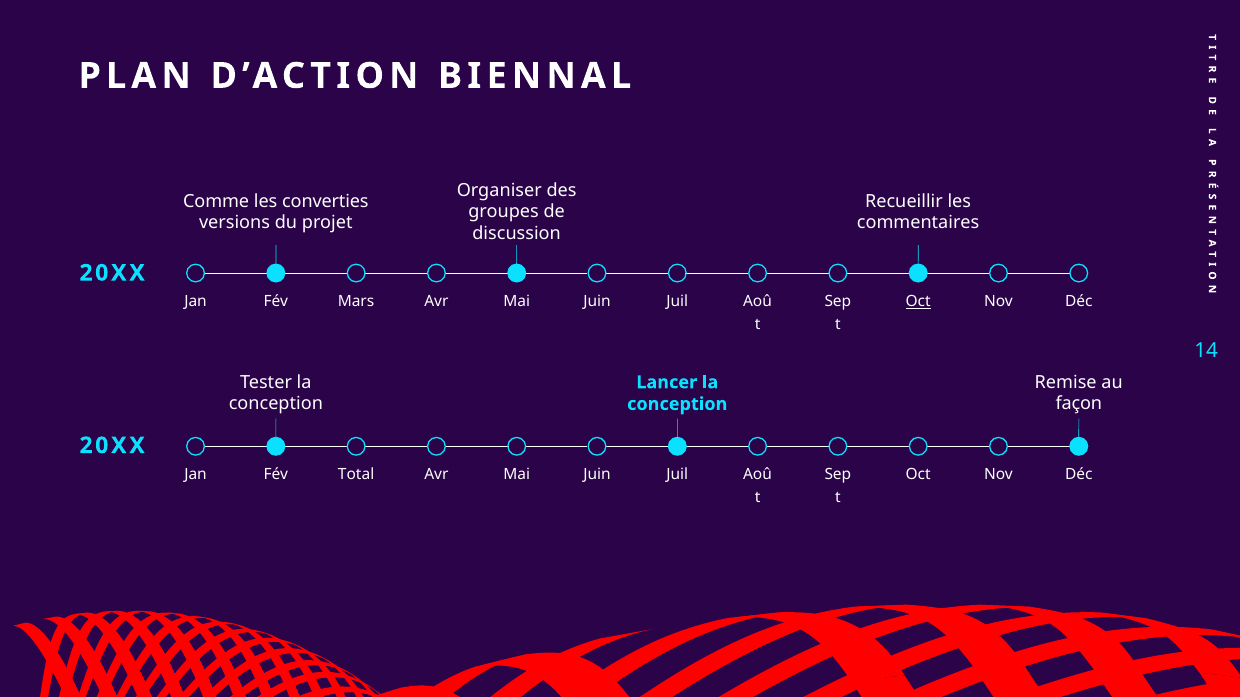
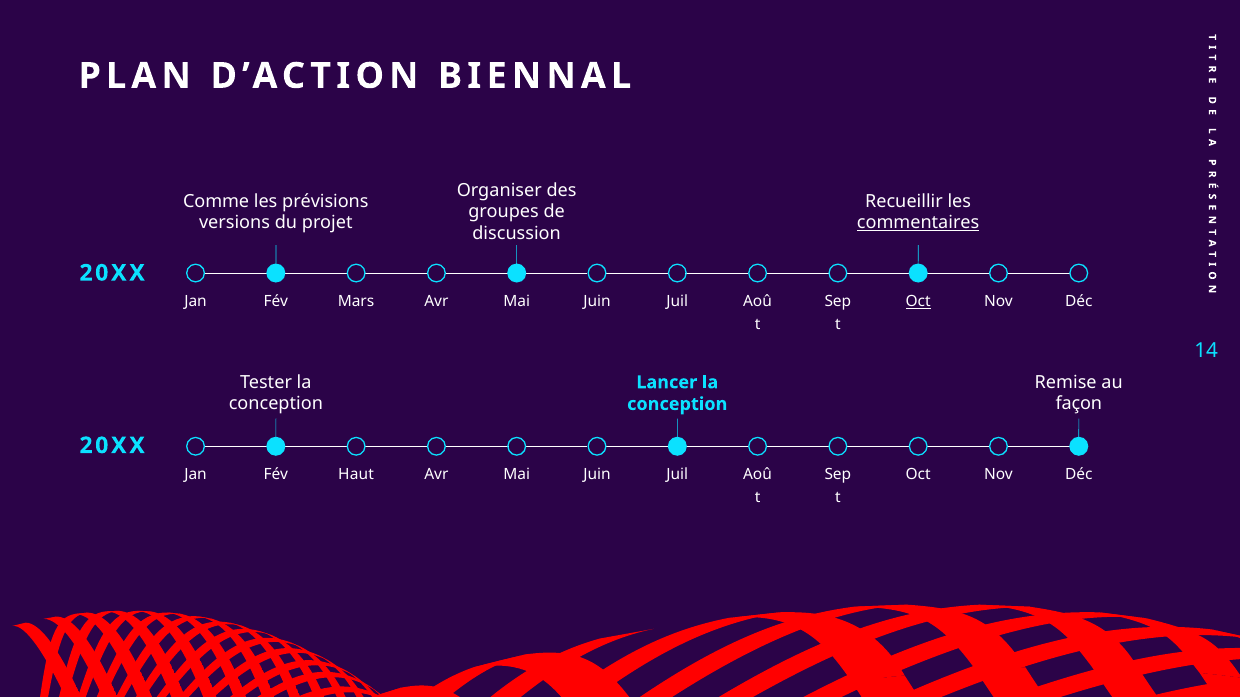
converties: converties -> prévisions
commentaires underline: none -> present
Total: Total -> Haut
